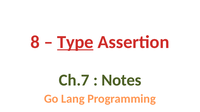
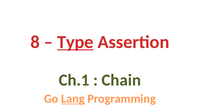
Ch.7: Ch.7 -> Ch.1
Notes: Notes -> Chain
Lang underline: none -> present
